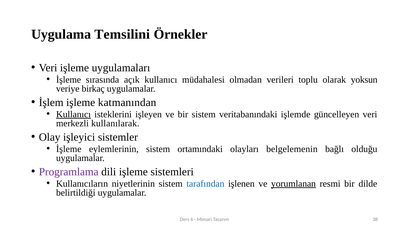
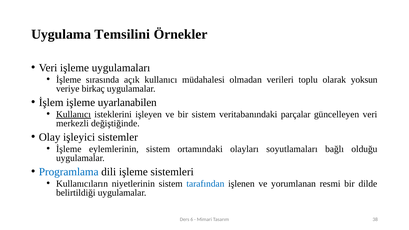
katmanından: katmanından -> uyarlanabilen
işlemde: işlemde -> parçalar
kullanılarak: kullanılarak -> değiştiğinde
belgelemenin: belgelemenin -> soyutlamaları
Programlama colour: purple -> blue
yorumlanan underline: present -> none
